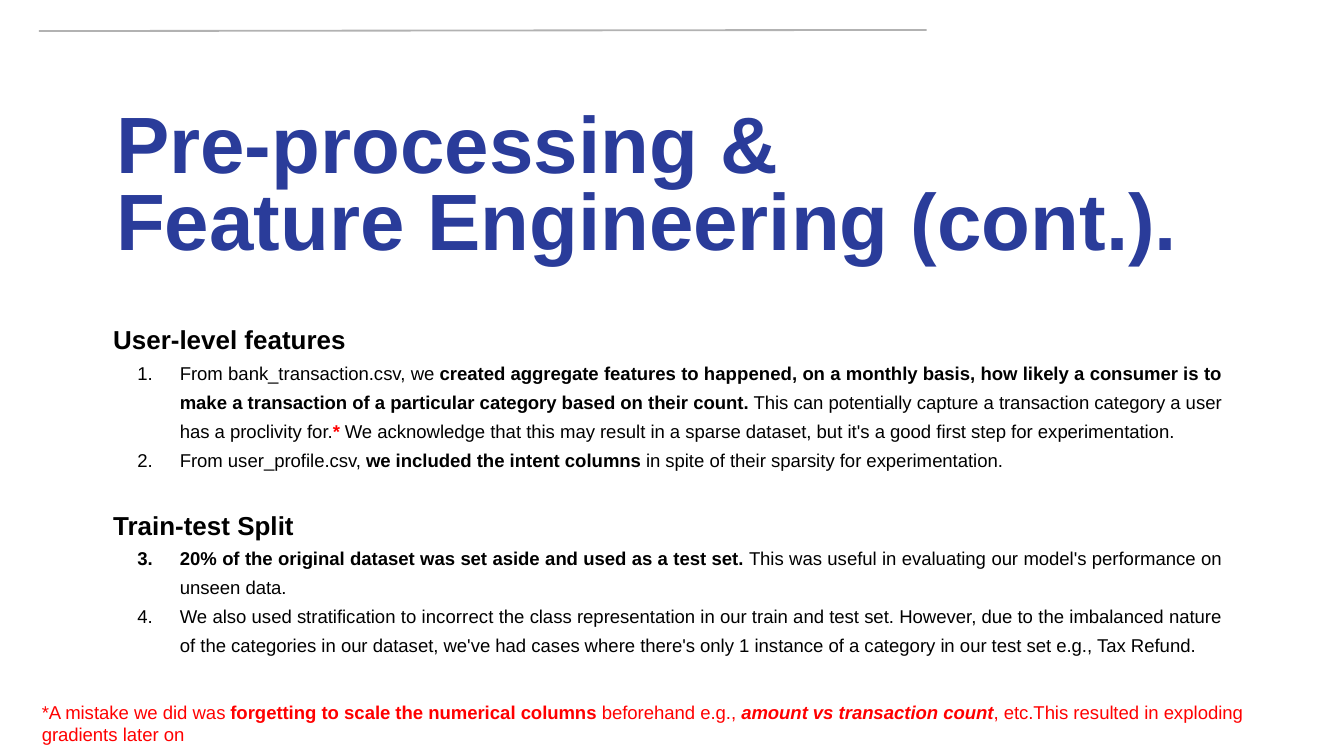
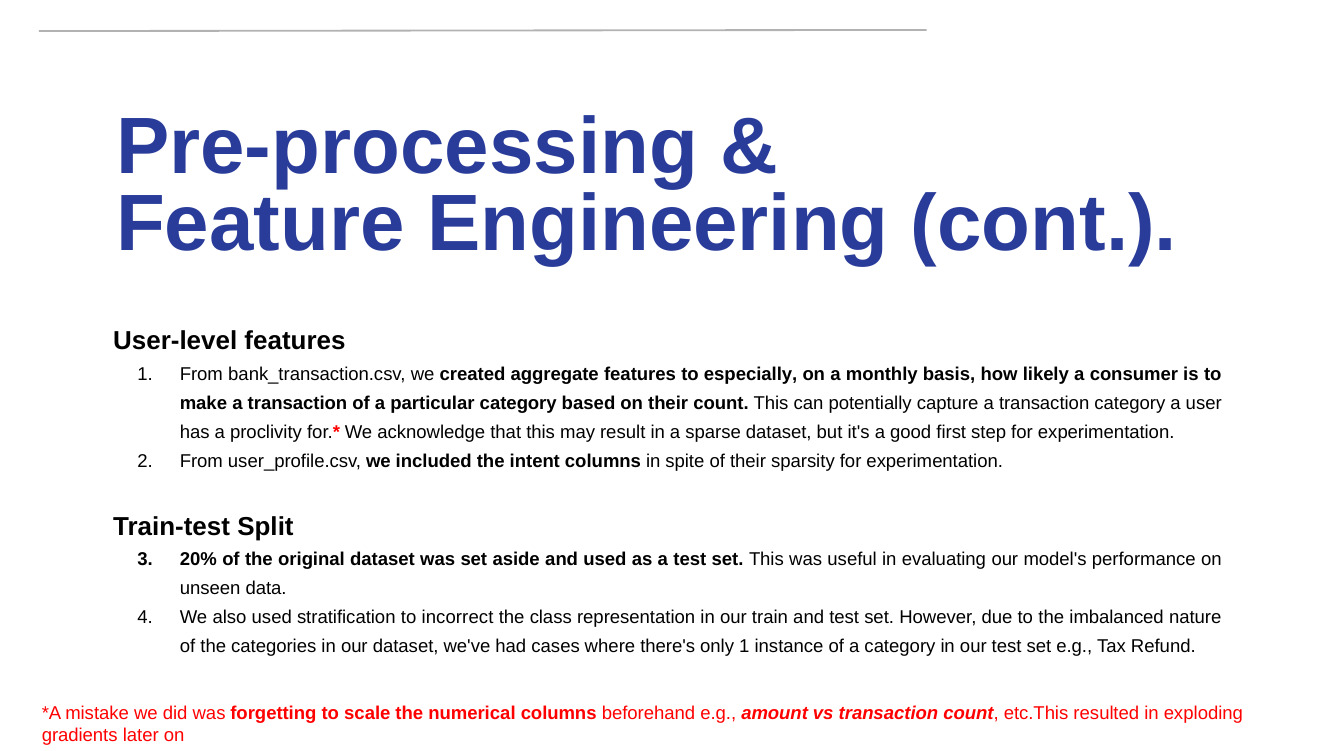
happened: happened -> especially
